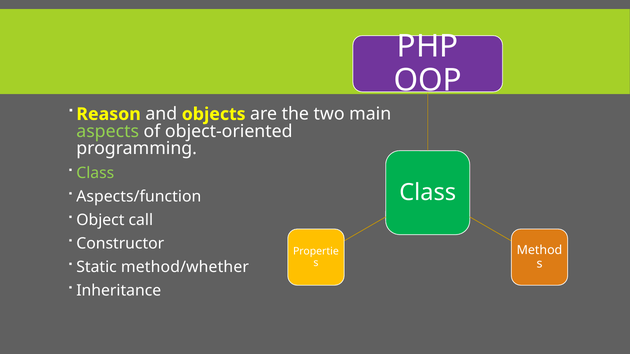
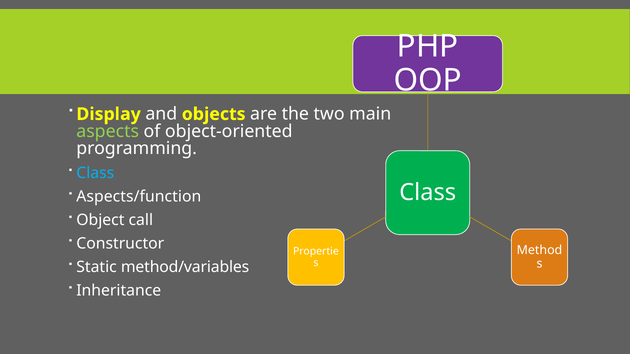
Reason: Reason -> Display
Class at (95, 173) colour: light green -> light blue
method/whether: method/whether -> method/variables
